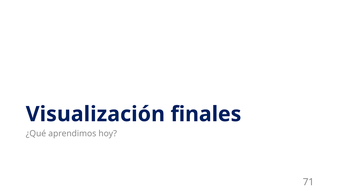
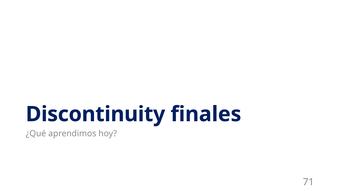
Visualización: Visualización -> Discontinuity
